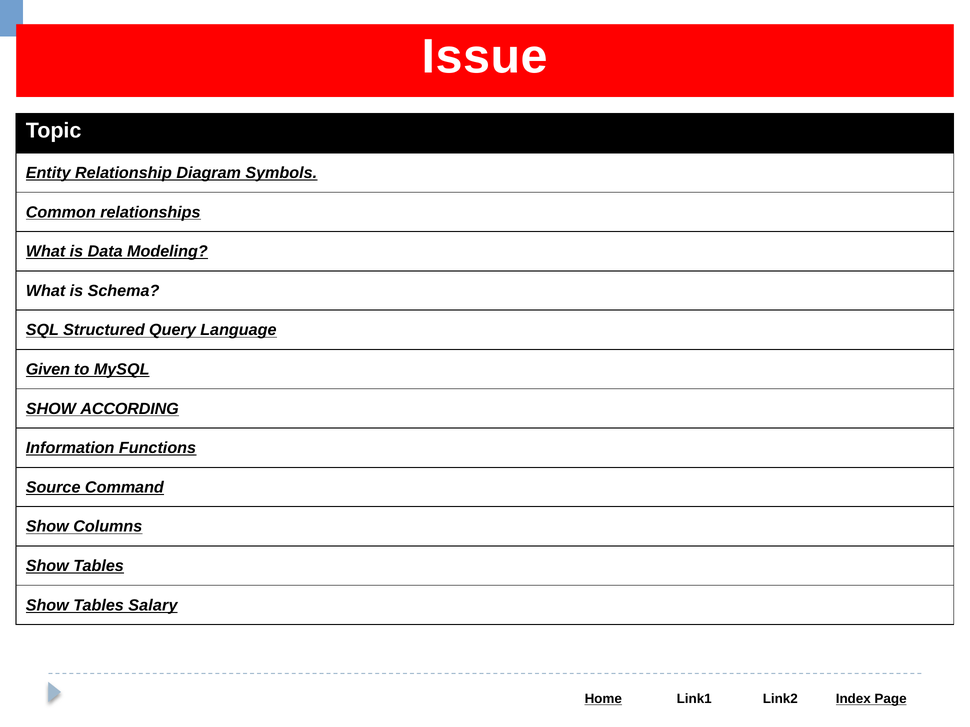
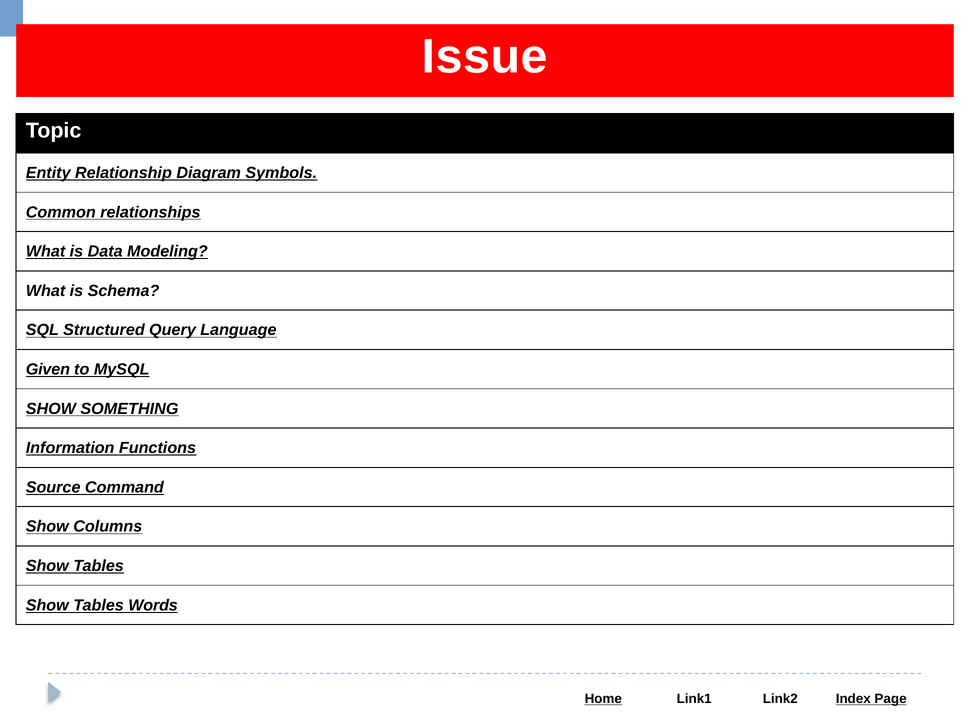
ACCORDING: ACCORDING -> SOMETHING
Salary: Salary -> Words
